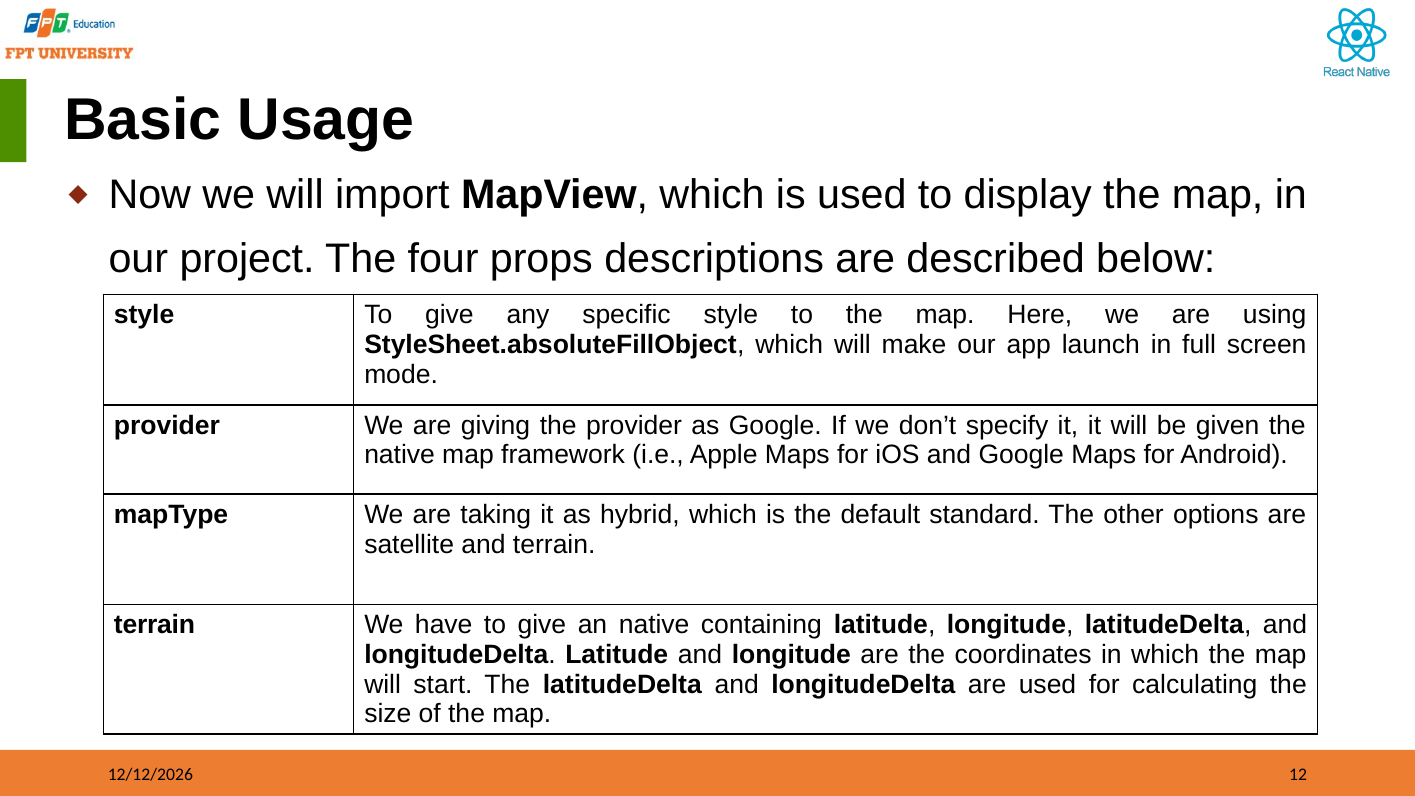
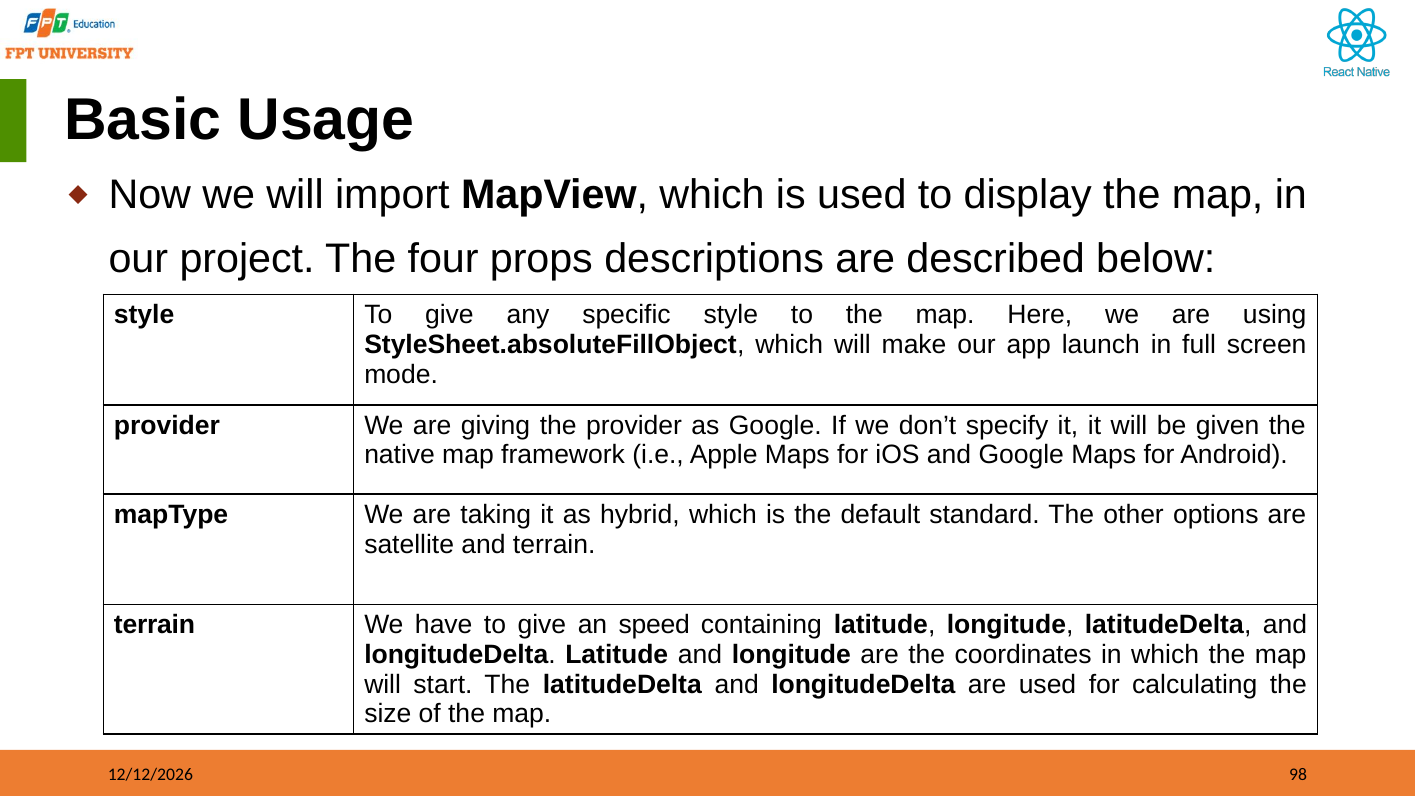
an native: native -> speed
12: 12 -> 98
